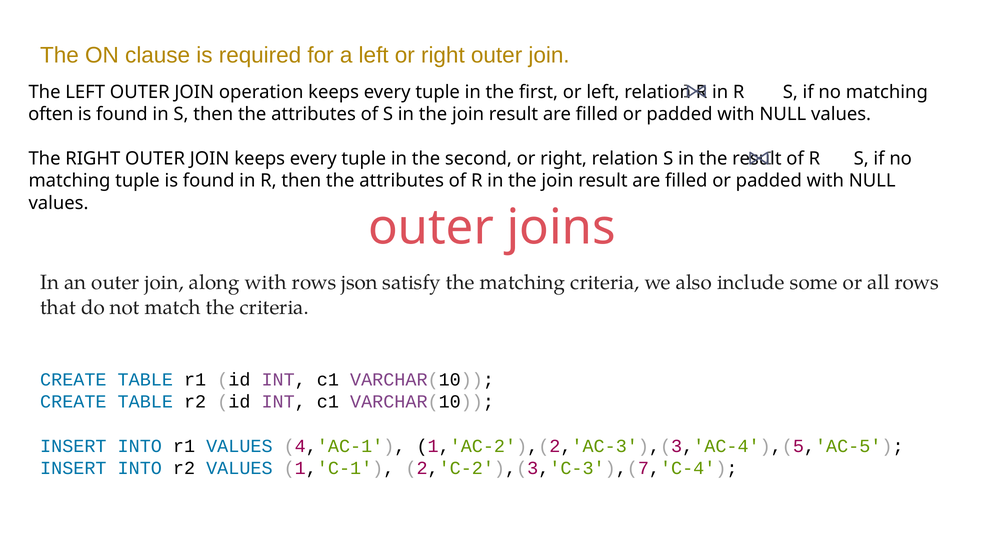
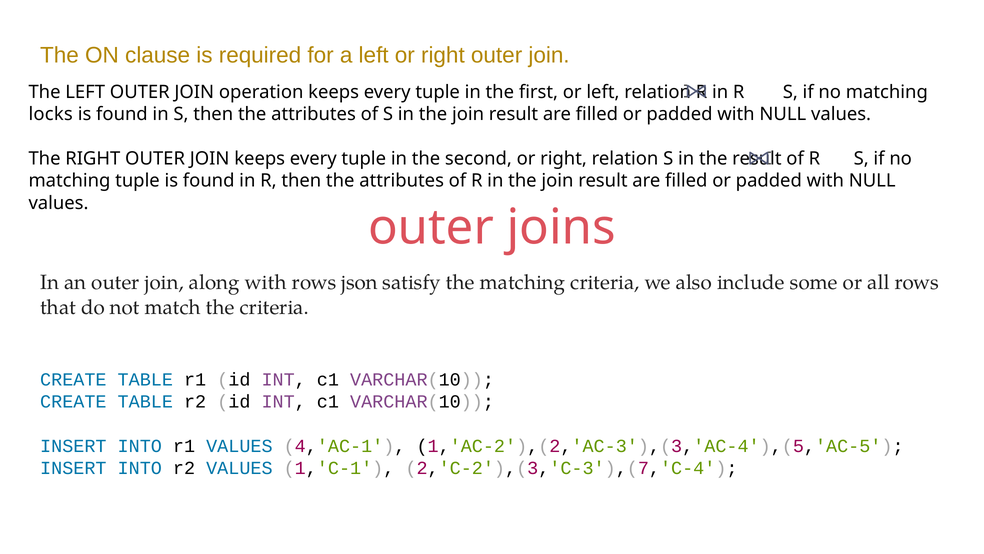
often: often -> locks
